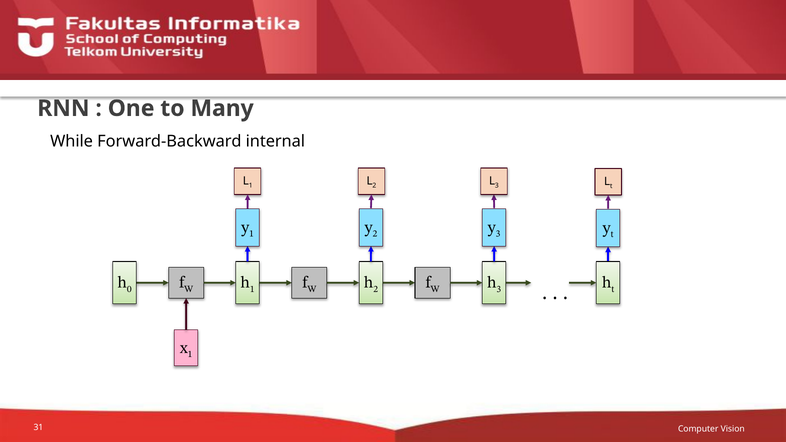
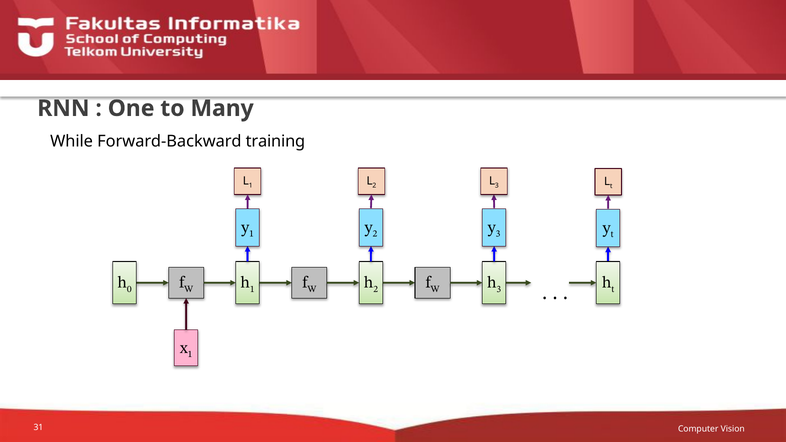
internal: internal -> training
